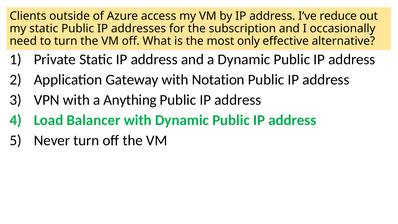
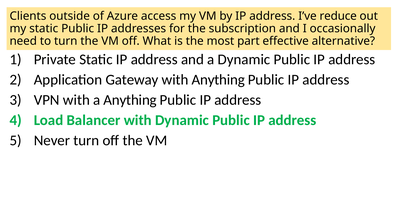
only: only -> part
with Notation: Notation -> Anything
